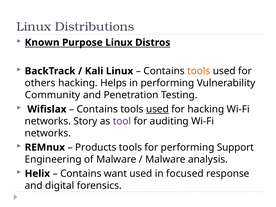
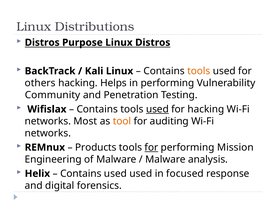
Known at (42, 43): Known -> Distros
Story: Story -> Most
tool colour: purple -> orange
for at (151, 147) underline: none -> present
Support: Support -> Mission
Contains want: want -> used
